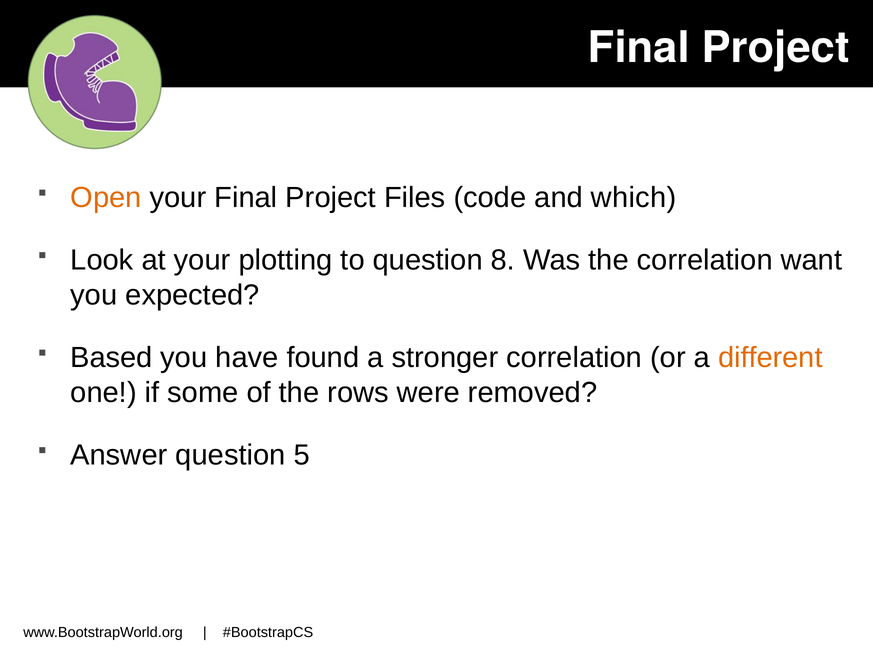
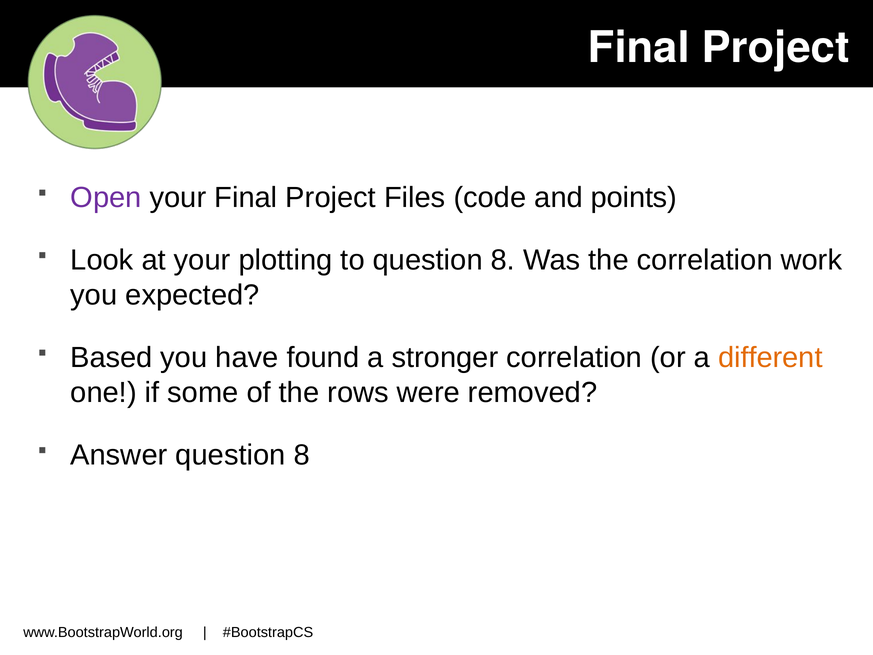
Open colour: orange -> purple
which: which -> points
want: want -> work
Answer question 5: 5 -> 8
